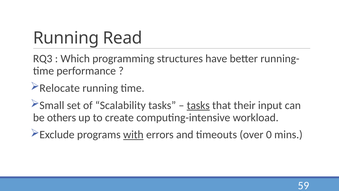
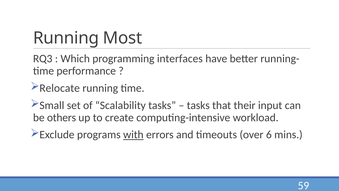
Read: Read -> Most
structures: structures -> interfaces
tasks at (198, 105) underline: present -> none
0: 0 -> 6
